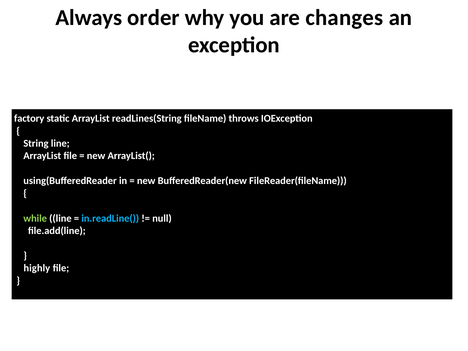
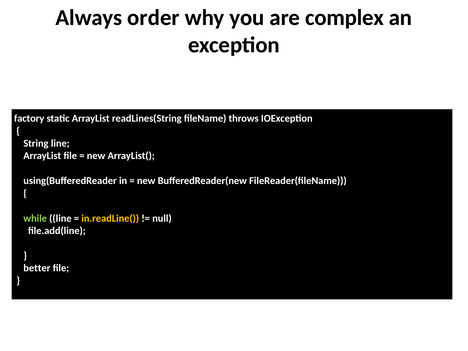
changes: changes -> complex
in.readLine( colour: light blue -> yellow
highly: highly -> better
